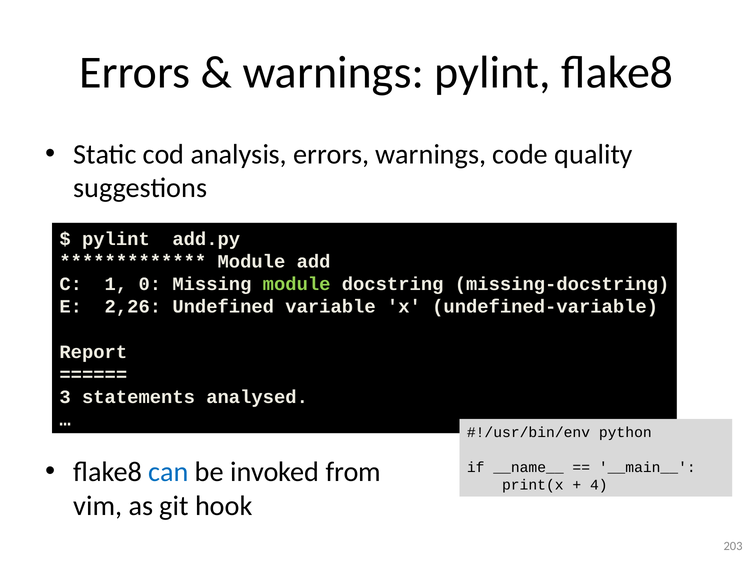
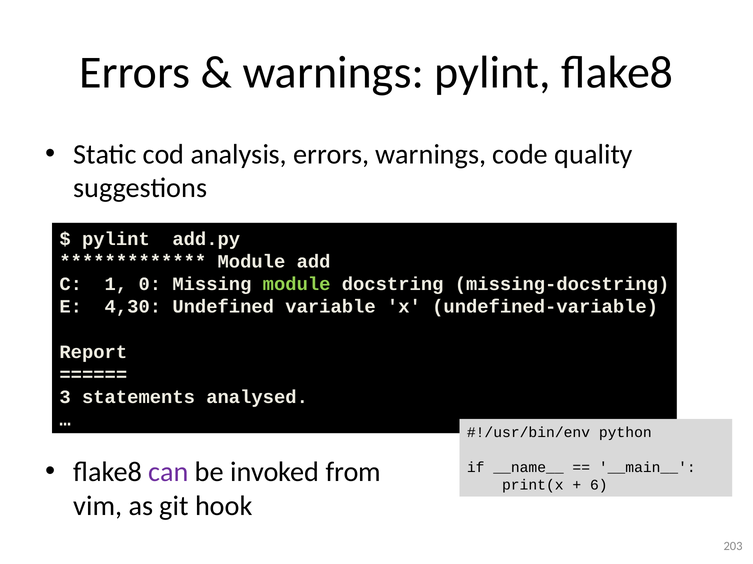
2,26: 2,26 -> 4,30
can colour: blue -> purple
4: 4 -> 6
